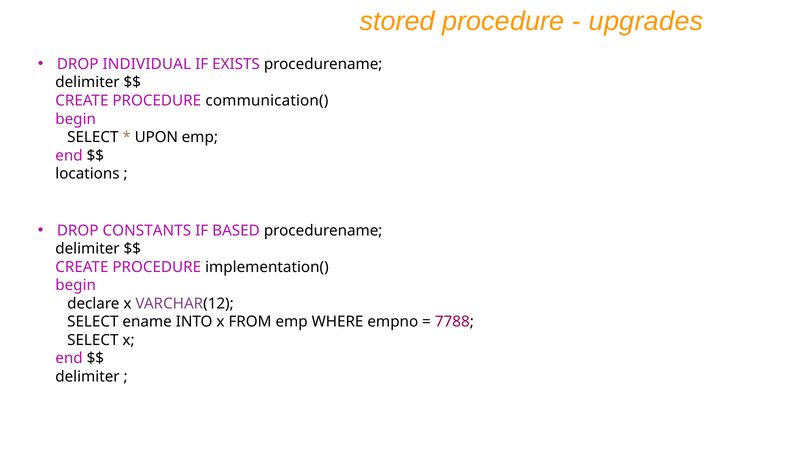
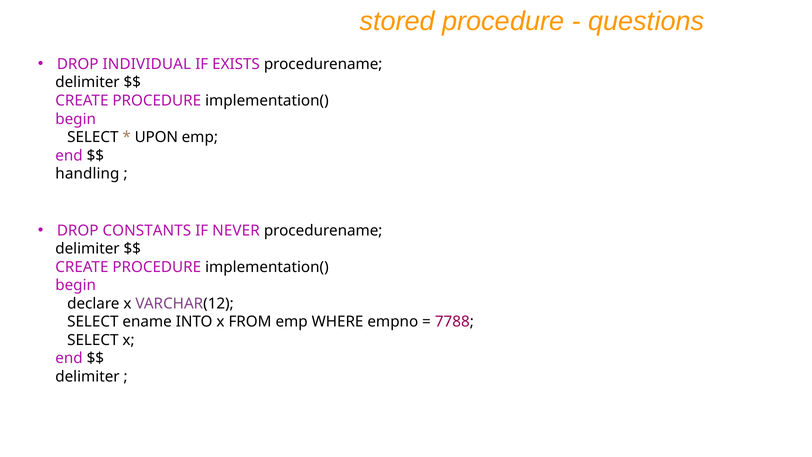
upgrades: upgrades -> questions
communication( at (267, 101): communication( -> implementation(
locations: locations -> handling
BASED: BASED -> NEVER
